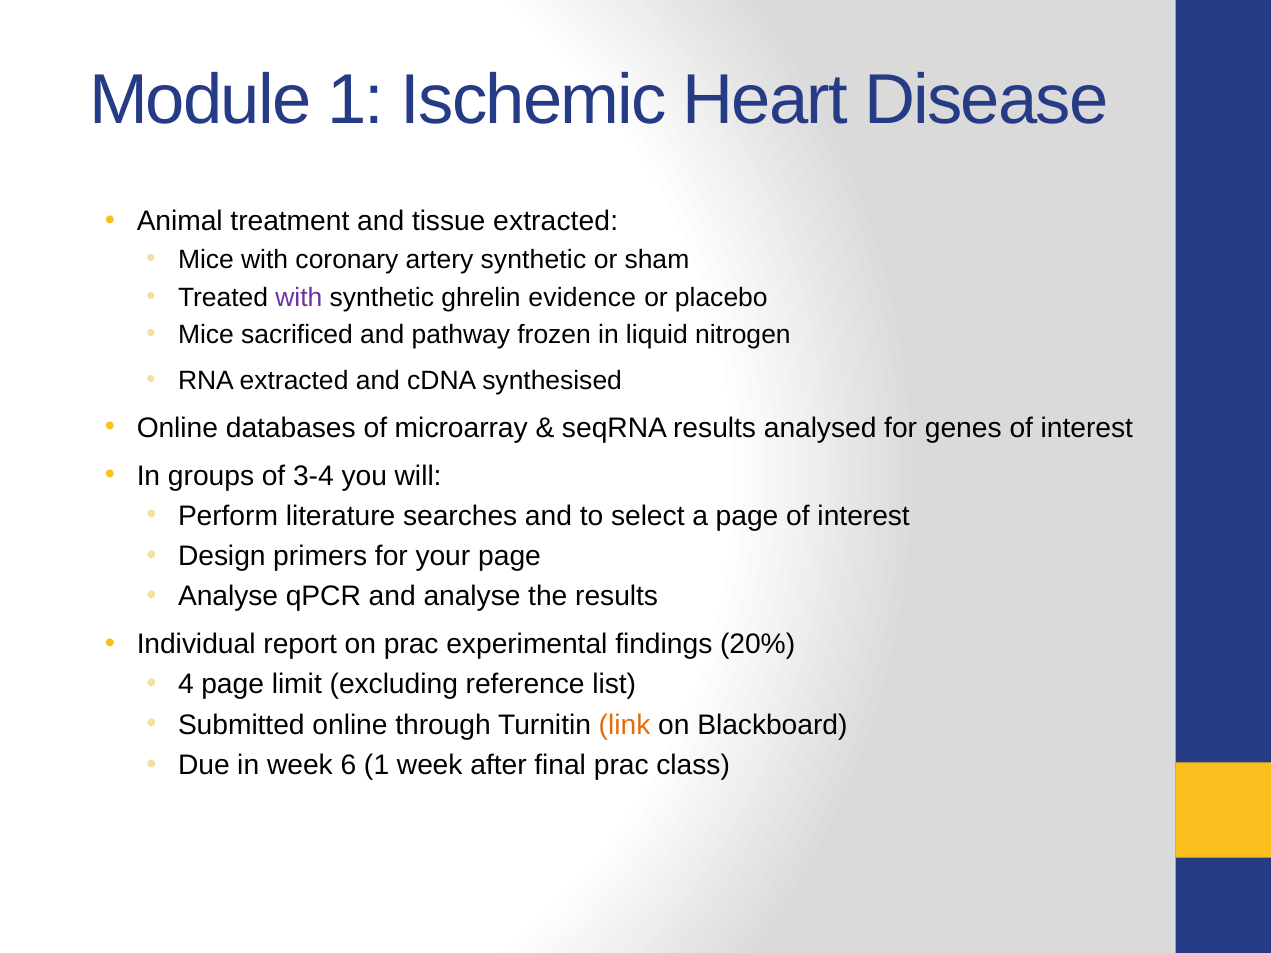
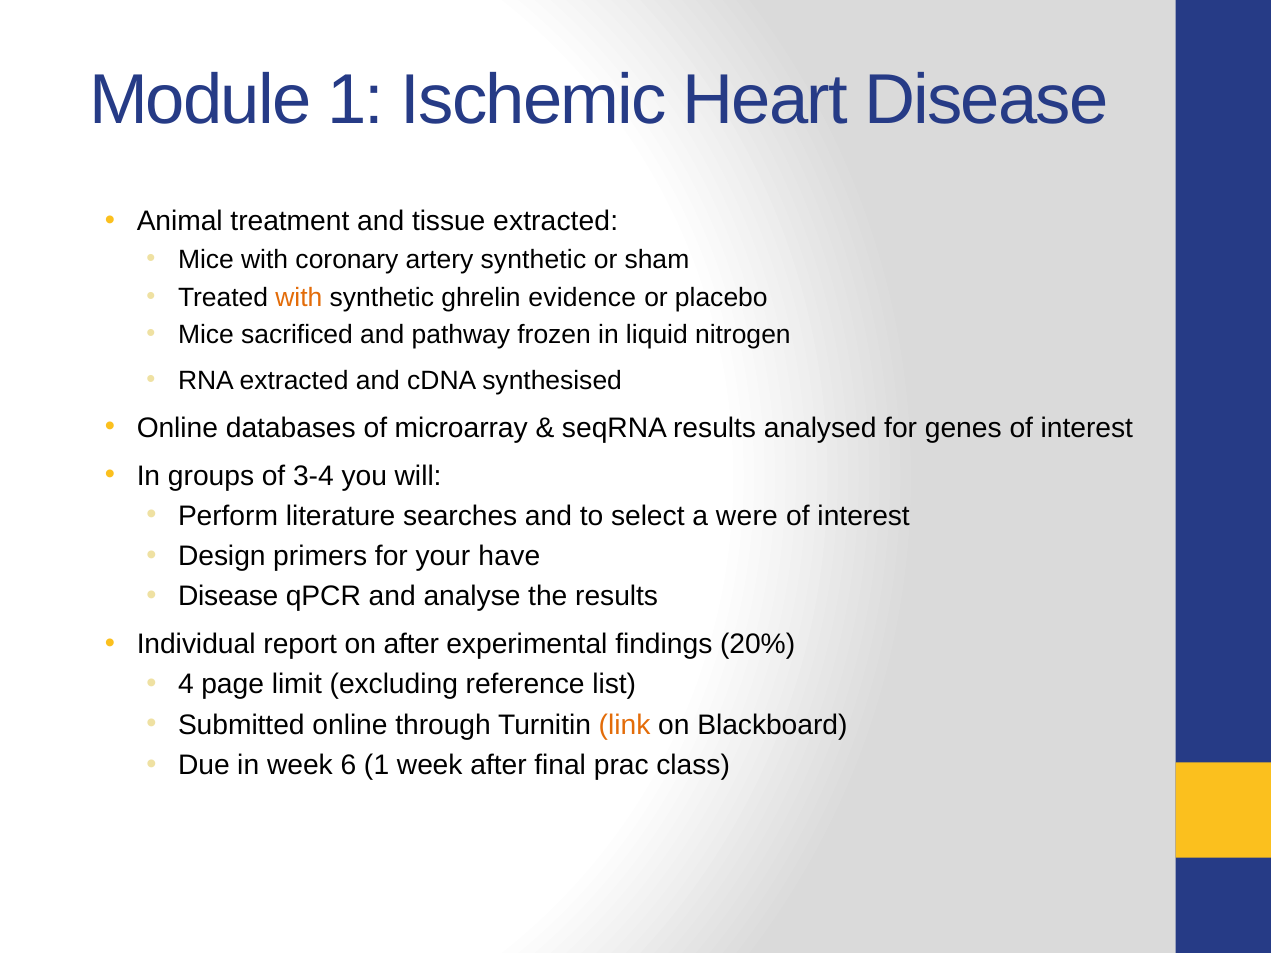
with at (299, 297) colour: purple -> orange
a page: page -> were
your page: page -> have
Analyse at (228, 597): Analyse -> Disease
on prac: prac -> after
